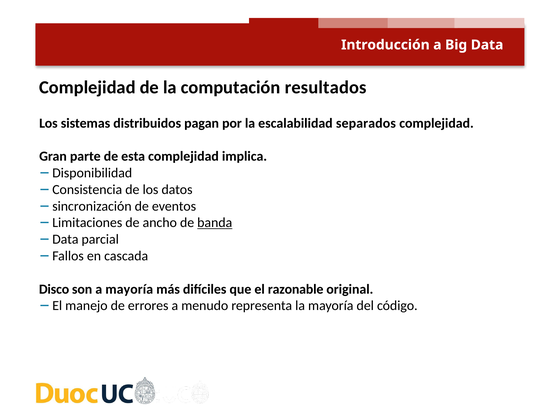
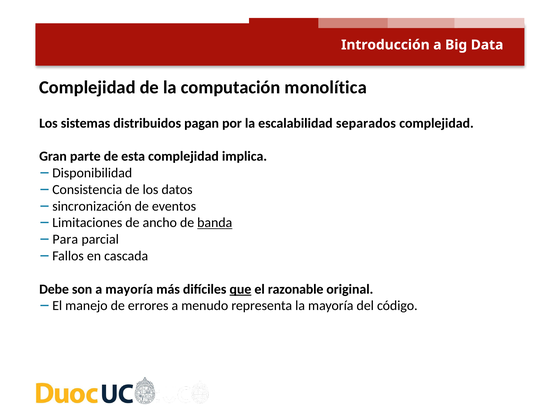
resultados: resultados -> monolítica
Data at (65, 239): Data -> Para
Disco: Disco -> Debe
que underline: none -> present
